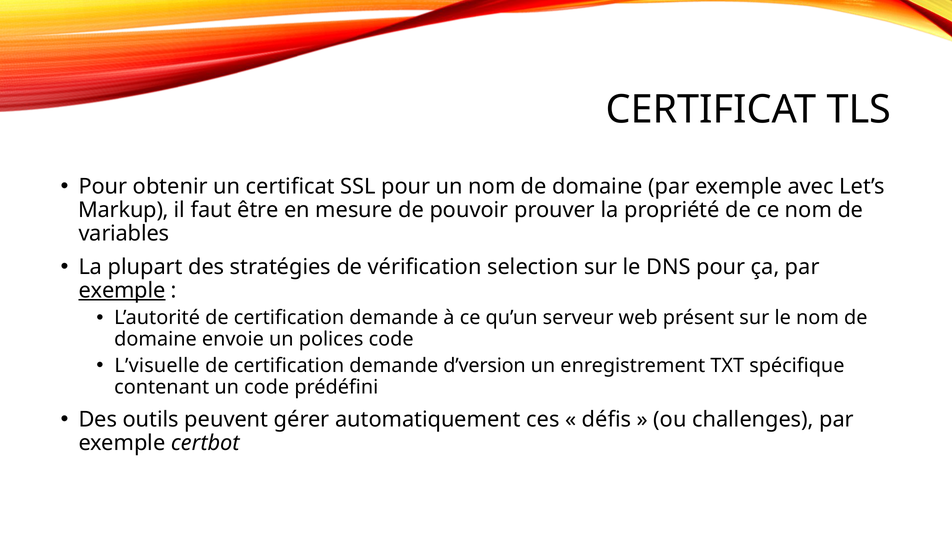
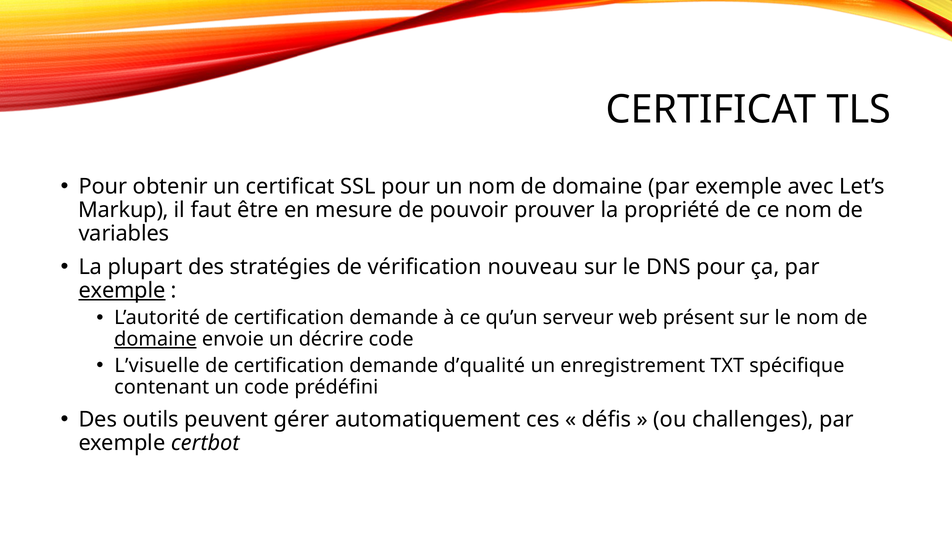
selection: selection -> nouveau
domaine at (155, 340) underline: none -> present
polices: polices -> décrire
d’version: d’version -> d’qualité
